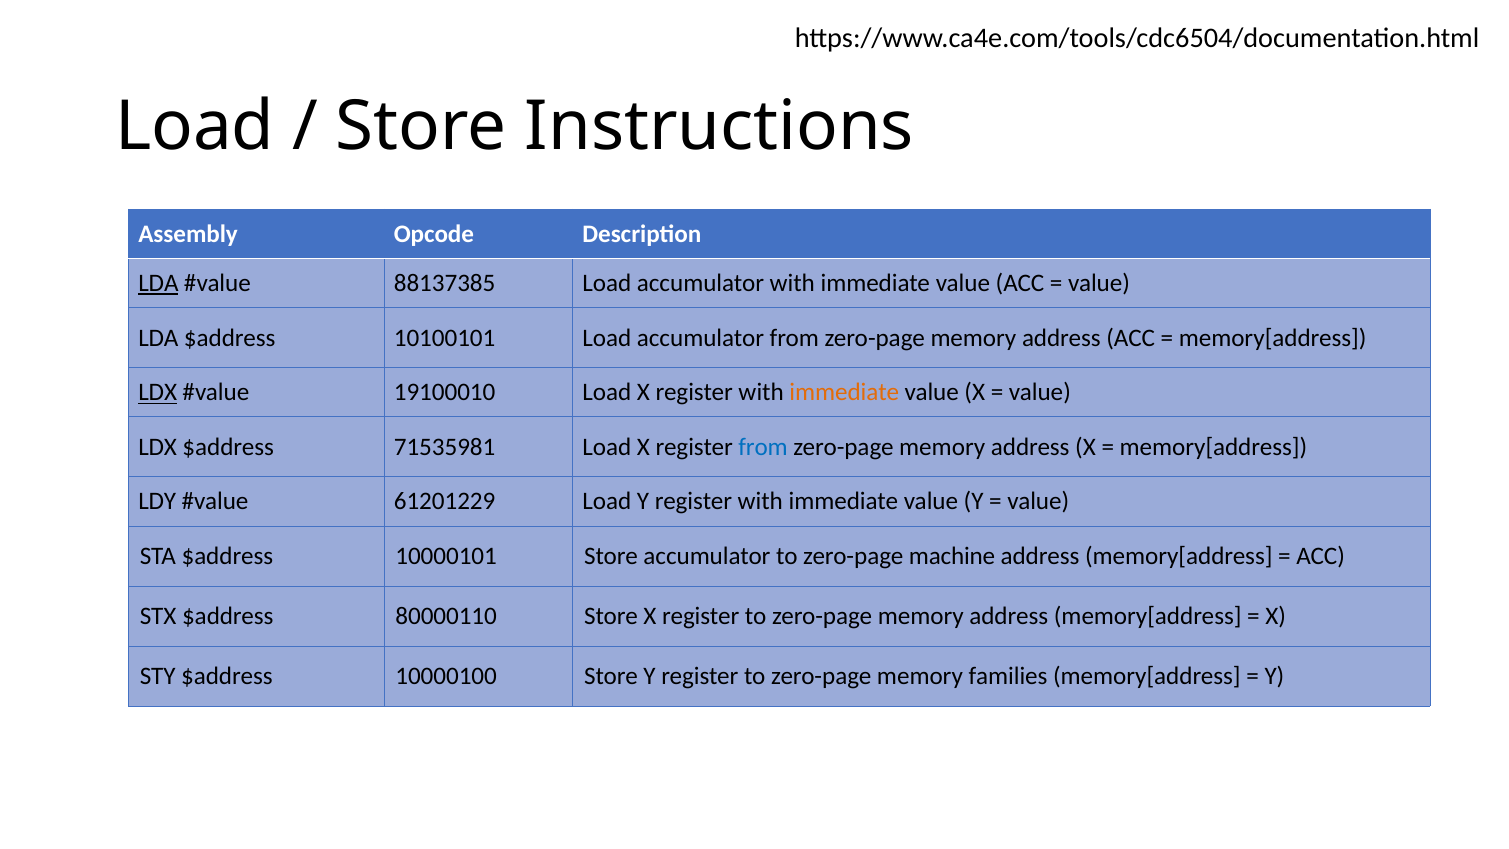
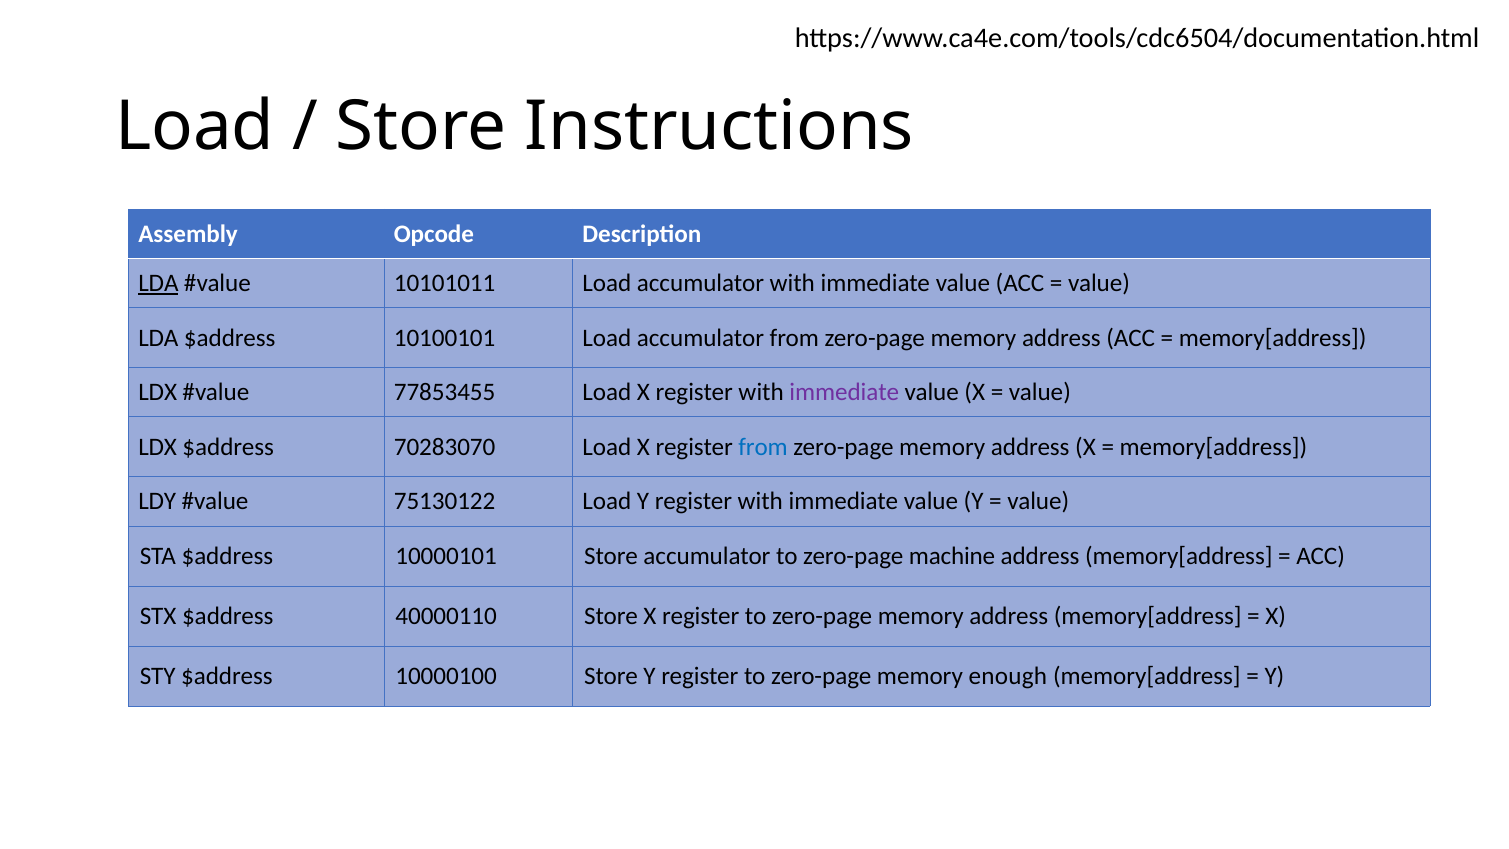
88137385: 88137385 -> 10101011
LDX at (158, 392) underline: present -> none
19100010: 19100010 -> 77853455
immediate at (844, 392) colour: orange -> purple
71535981: 71535981 -> 70283070
61201229: 61201229 -> 75130122
80000110: 80000110 -> 40000110
families: families -> enough
